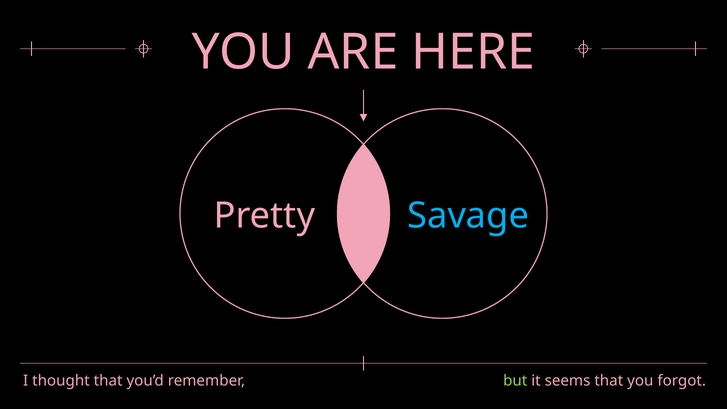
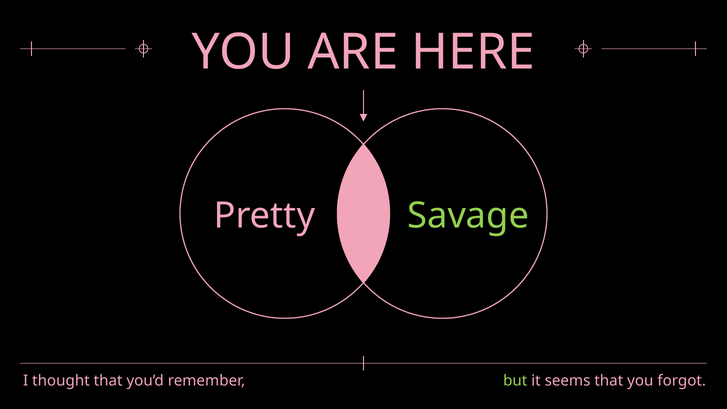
Savage colour: light blue -> light green
